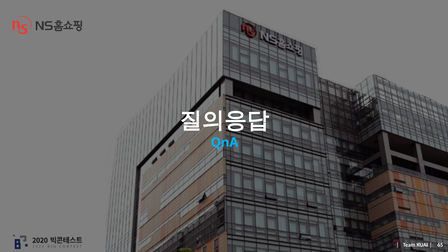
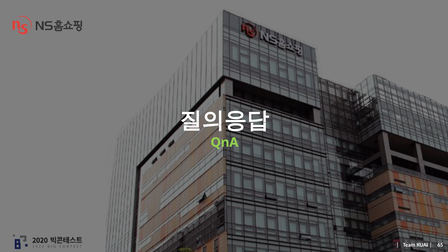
QnA colour: light blue -> light green
